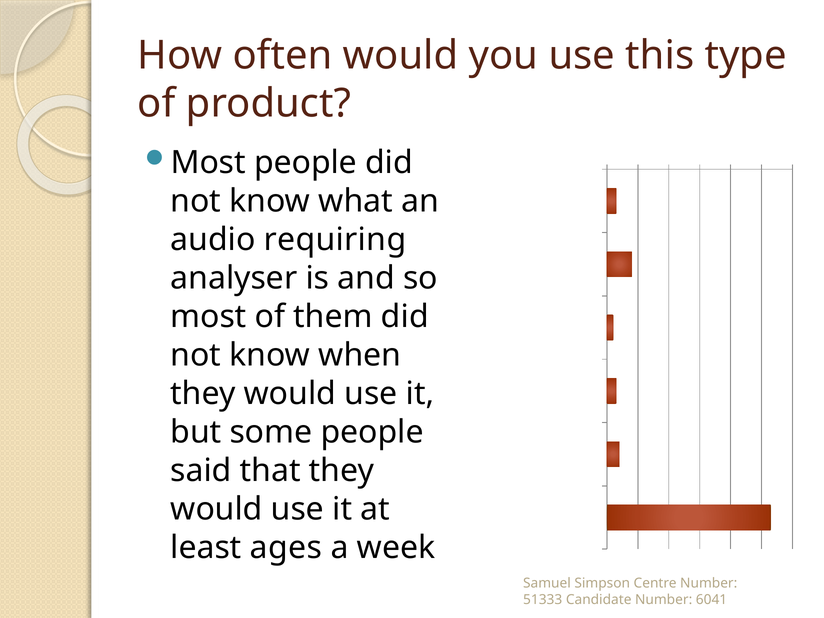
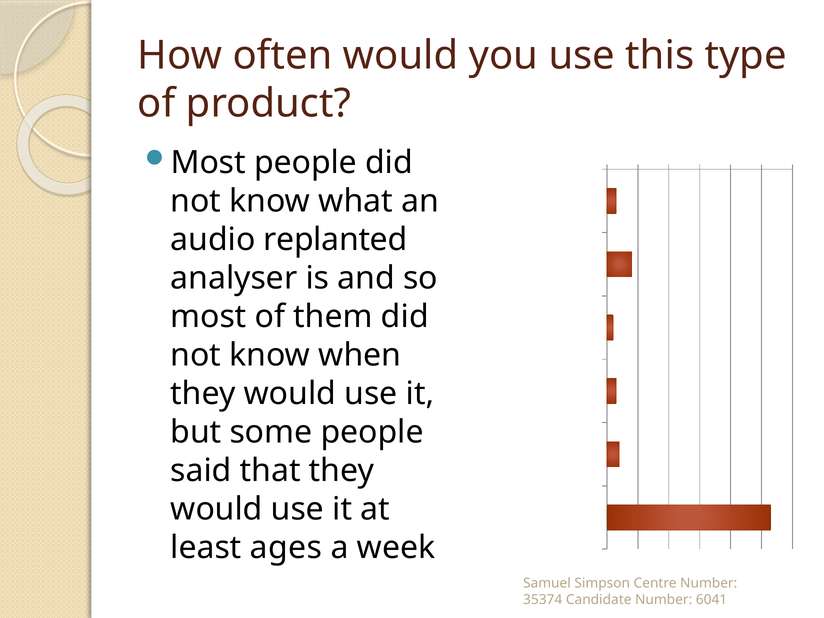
requiring: requiring -> replanted
51333: 51333 -> 35374
